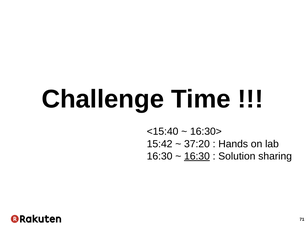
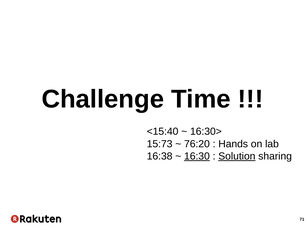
15:42: 15:42 -> 15:73
37:20: 37:20 -> 76:20
16:30 at (160, 156): 16:30 -> 16:38
Solution underline: none -> present
